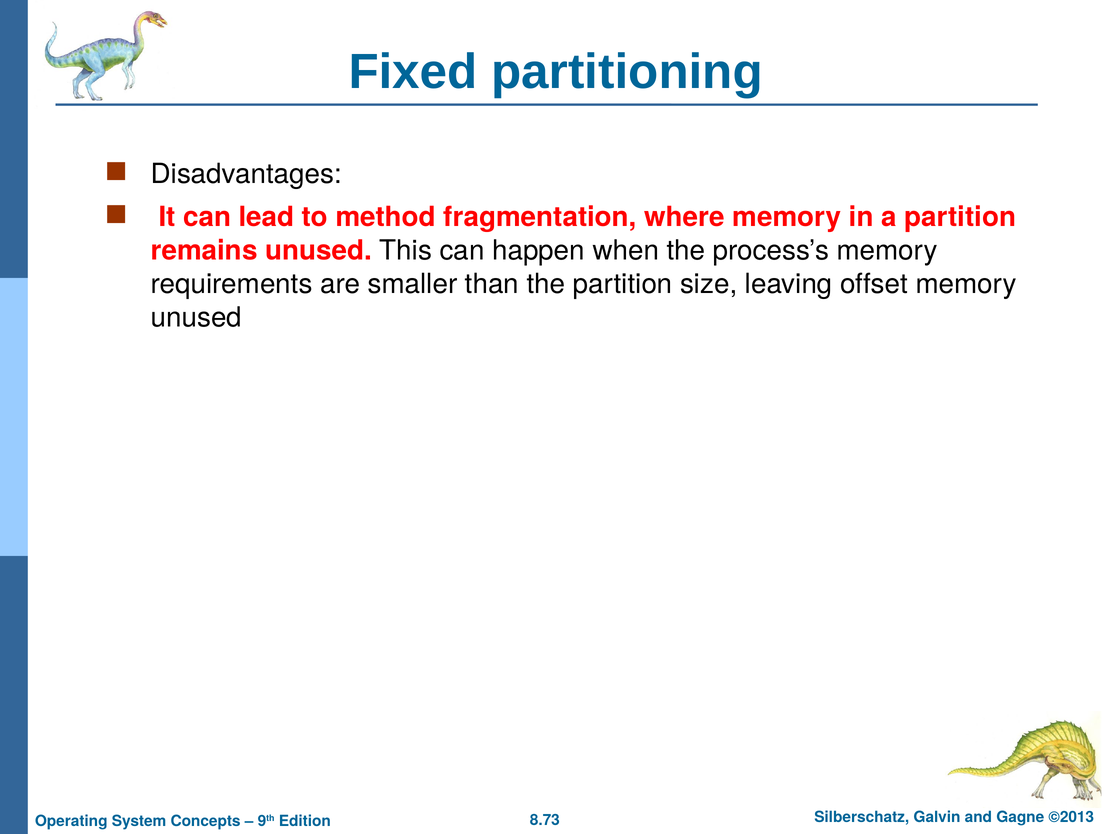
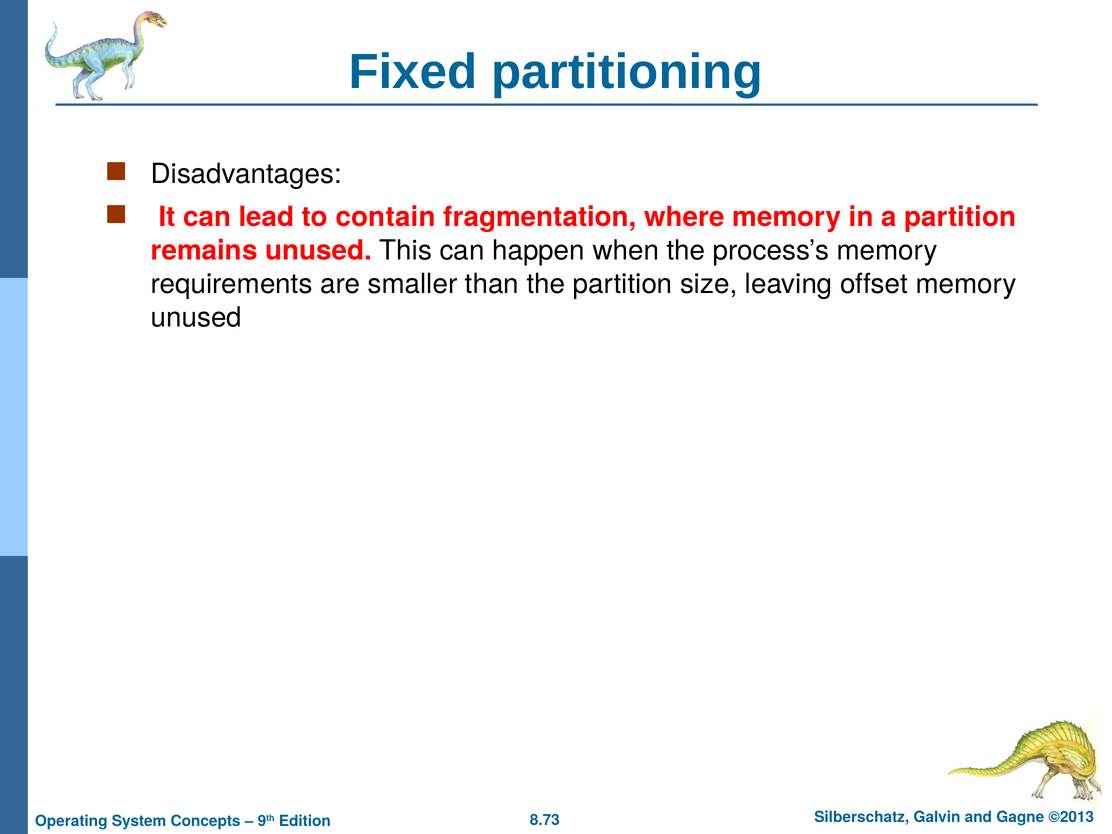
method: method -> contain
